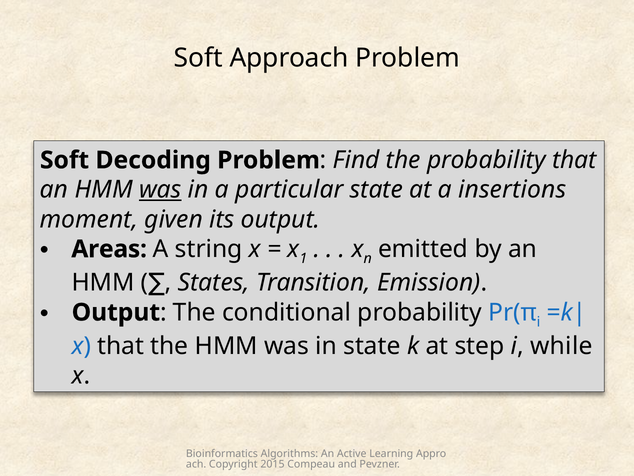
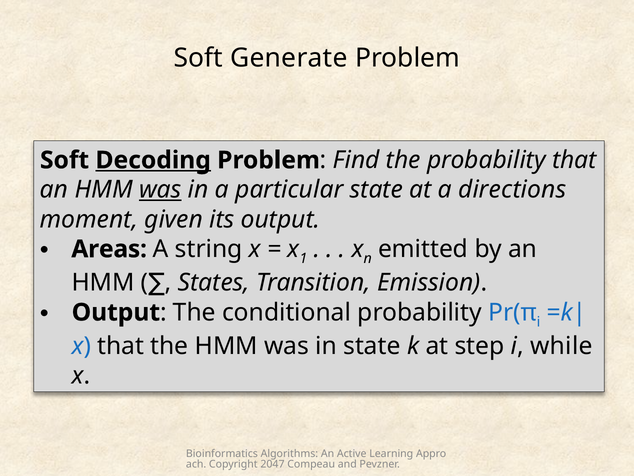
Approach: Approach -> Generate
Decoding underline: none -> present
insertions: insertions -> directions
2015: 2015 -> 2047
